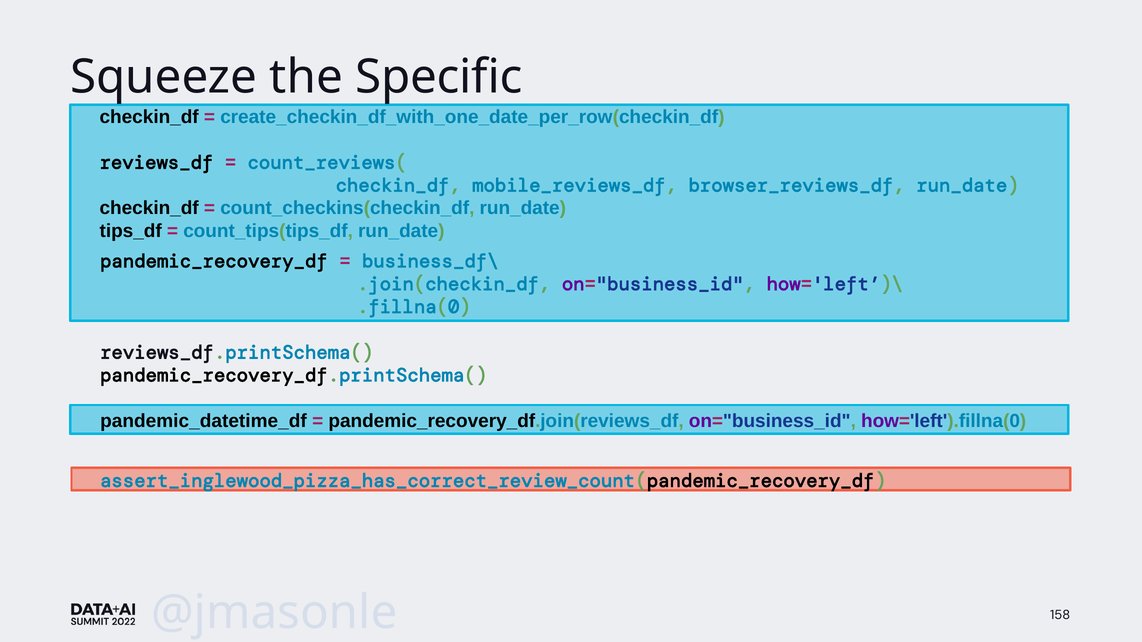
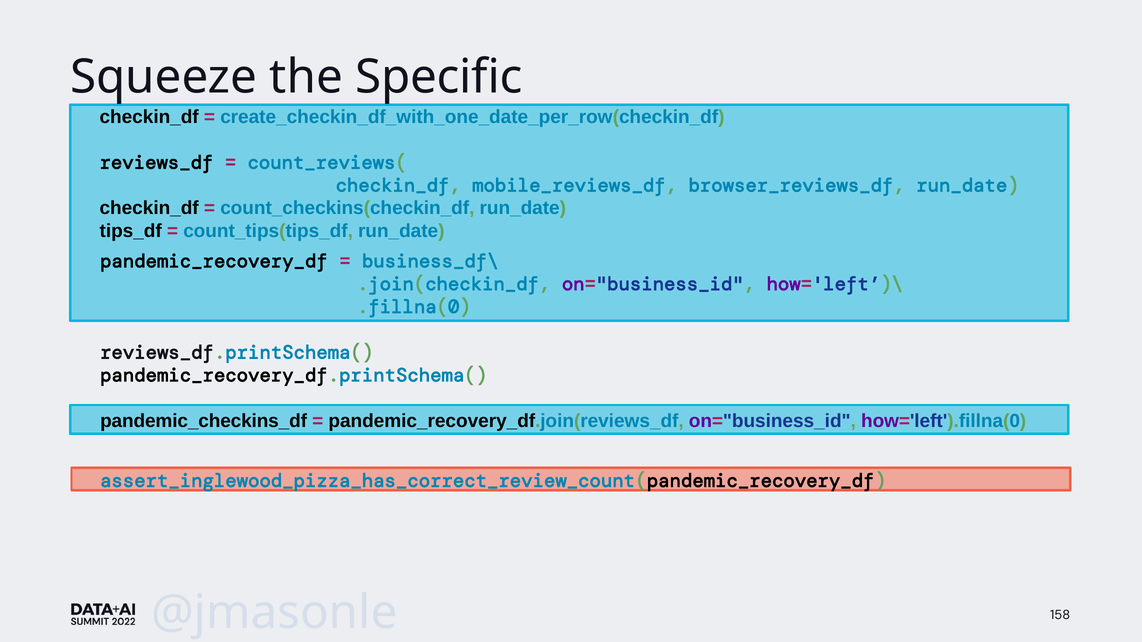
pandemic_datetime_df: pandemic_datetime_df -> pandemic_checkins_df
